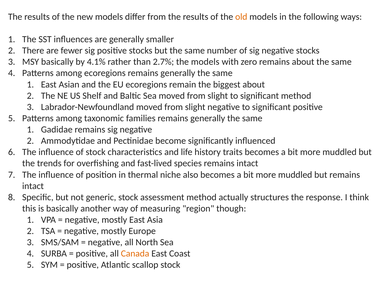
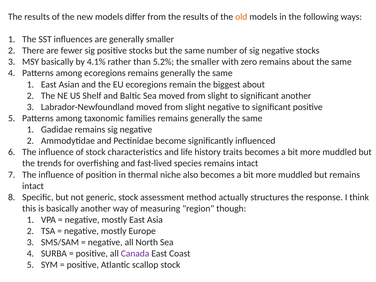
2.7%: 2.7% -> 5.2%
the models: models -> smaller
significant method: method -> another
Canada colour: orange -> purple
